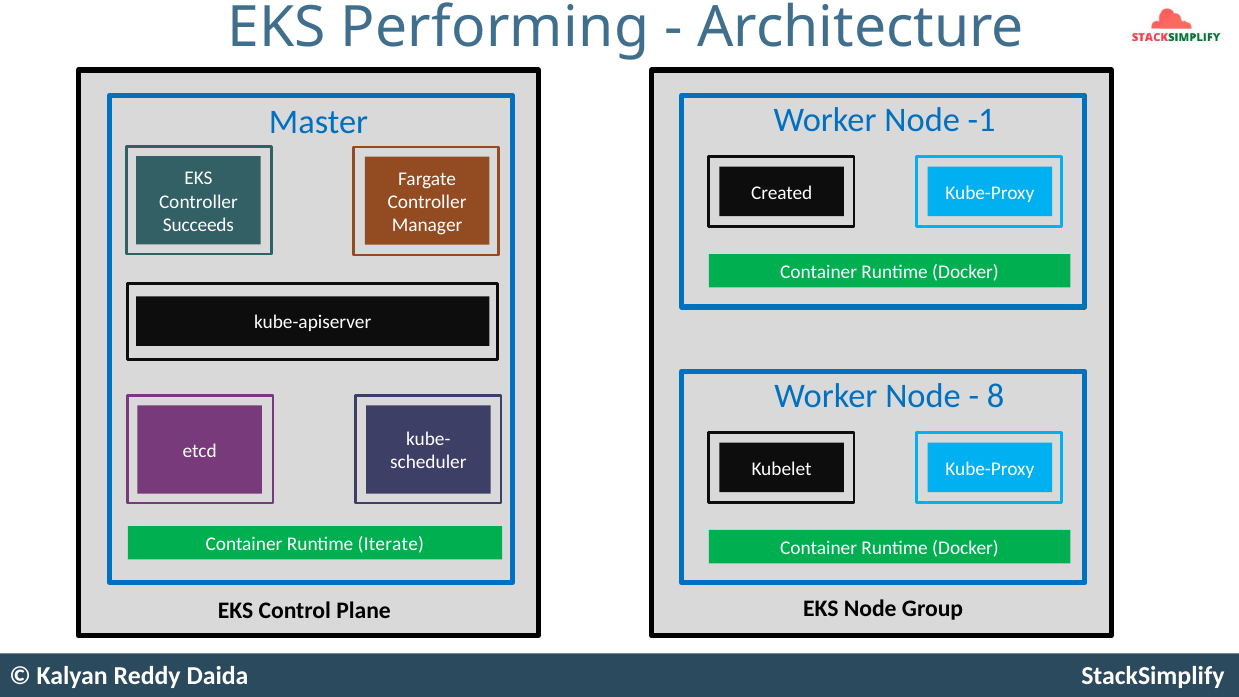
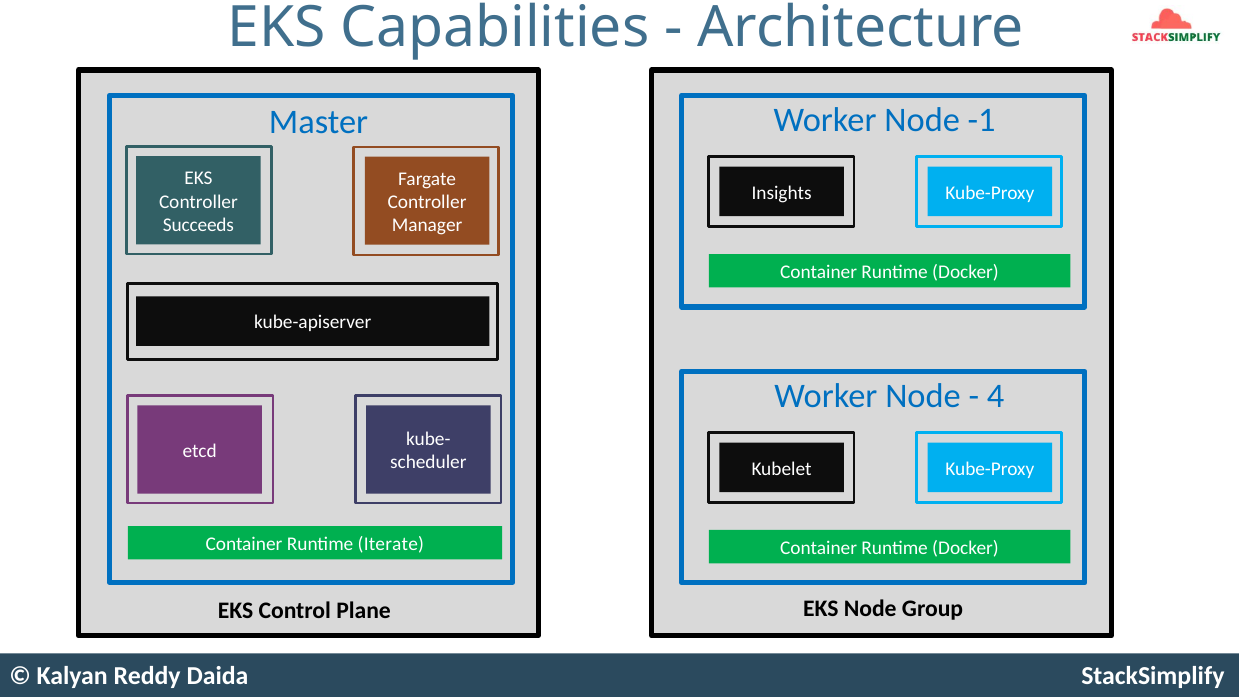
Performing: Performing -> Capabilities
Created: Created -> Insights
8: 8 -> 4
